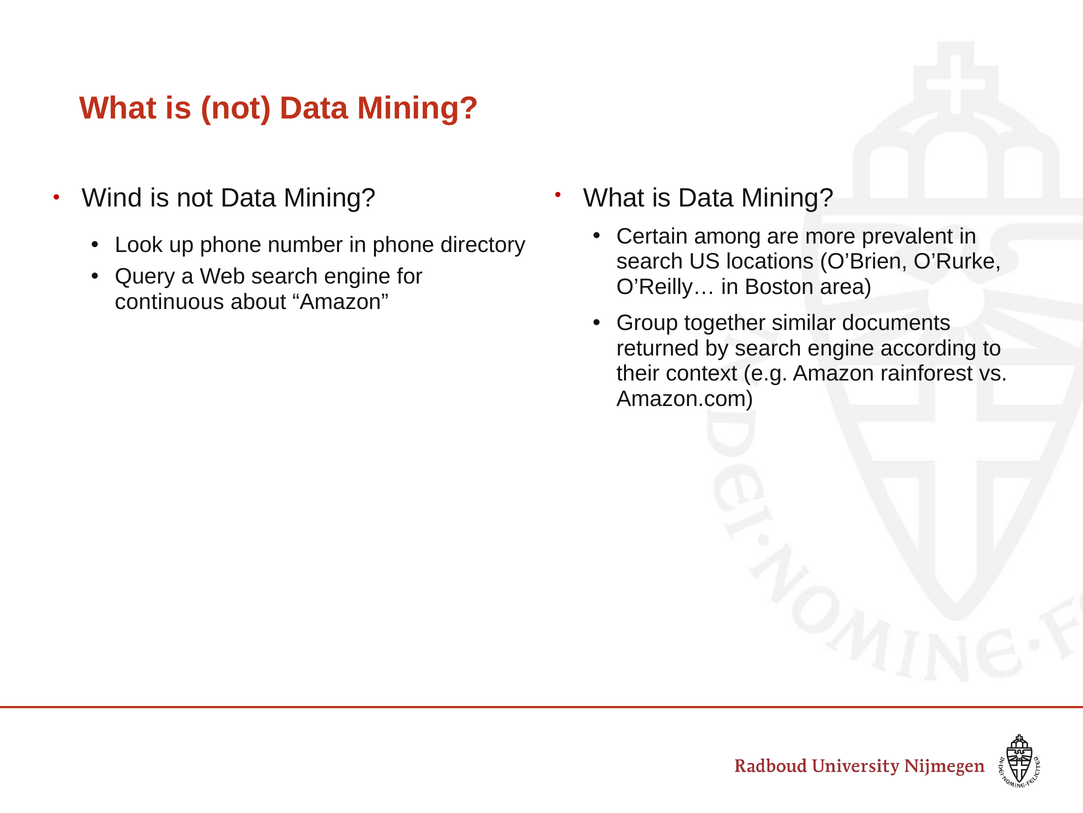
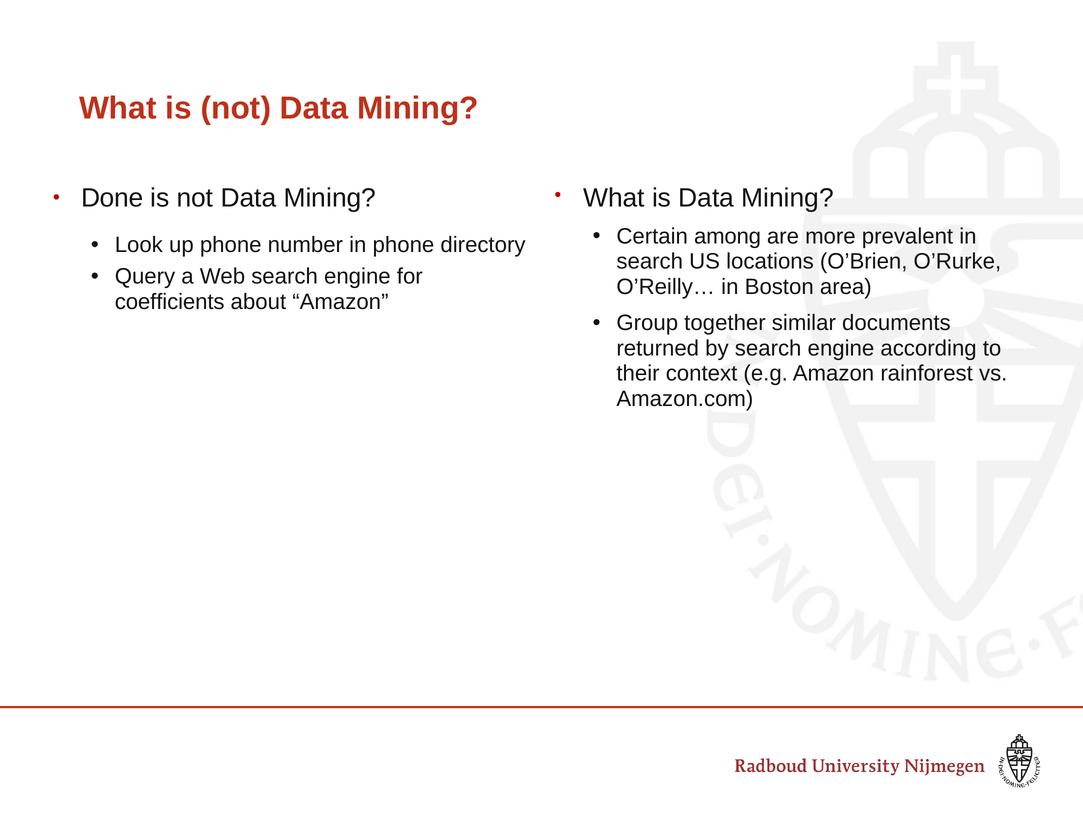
Wind: Wind -> Done
continuous: continuous -> coefficients
